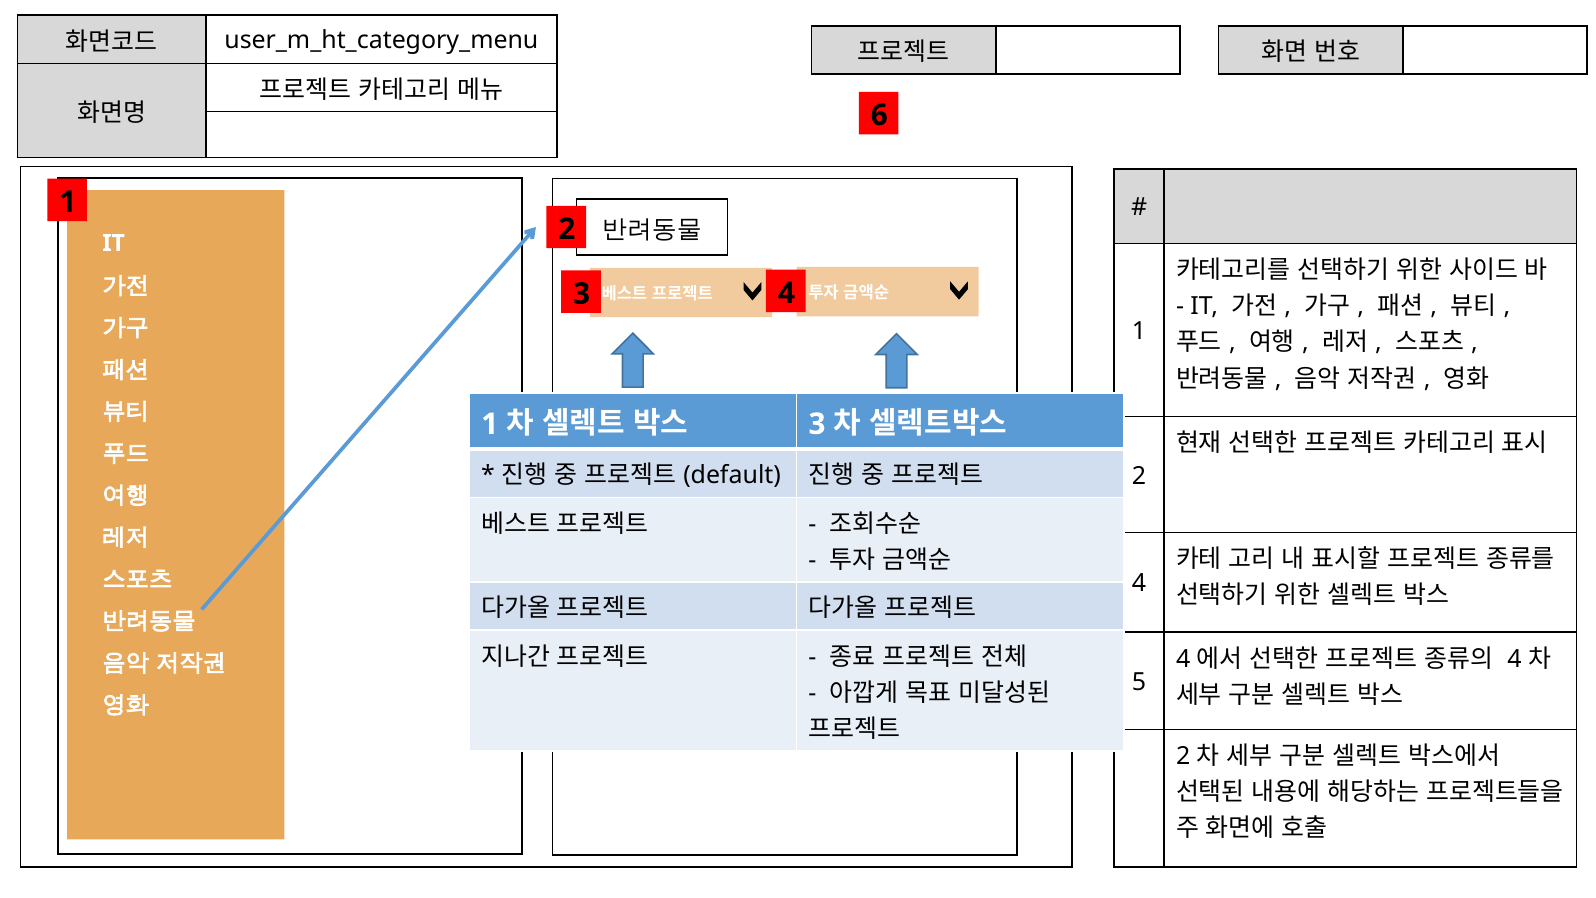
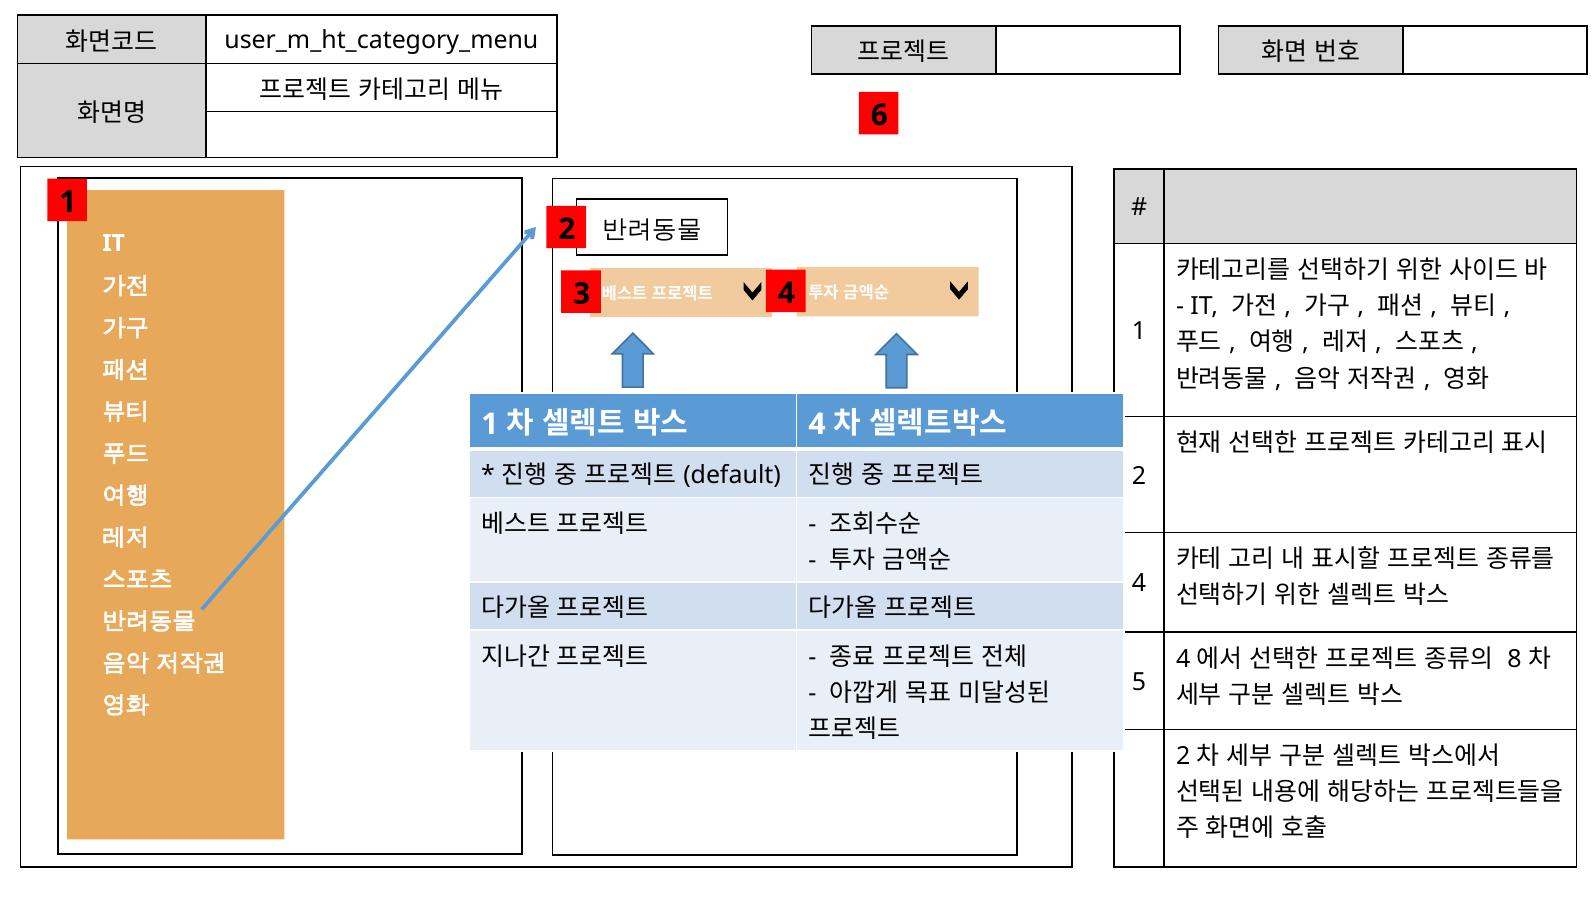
3 at (817, 424): 3 -> 4
4 at (1515, 659): 4 -> 8
